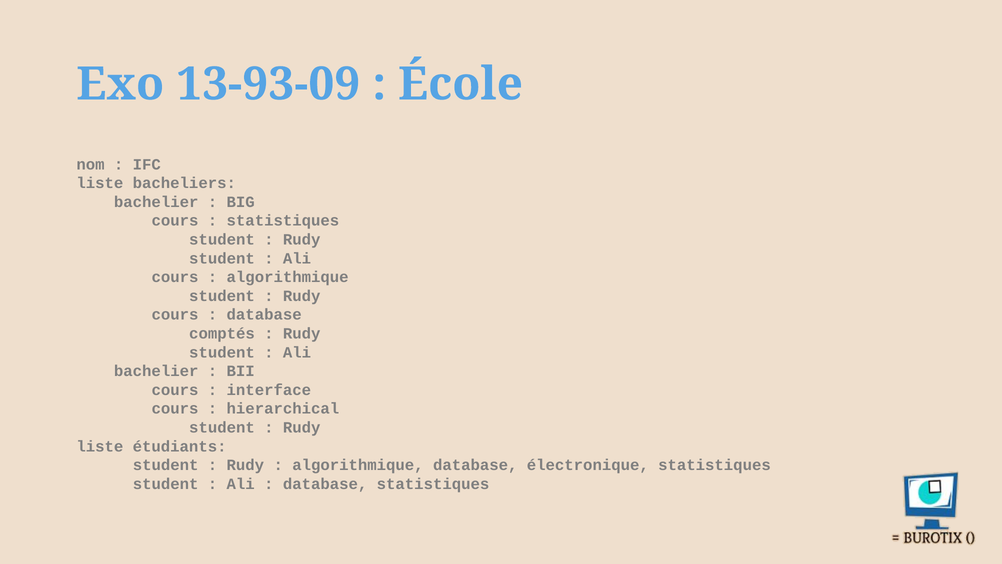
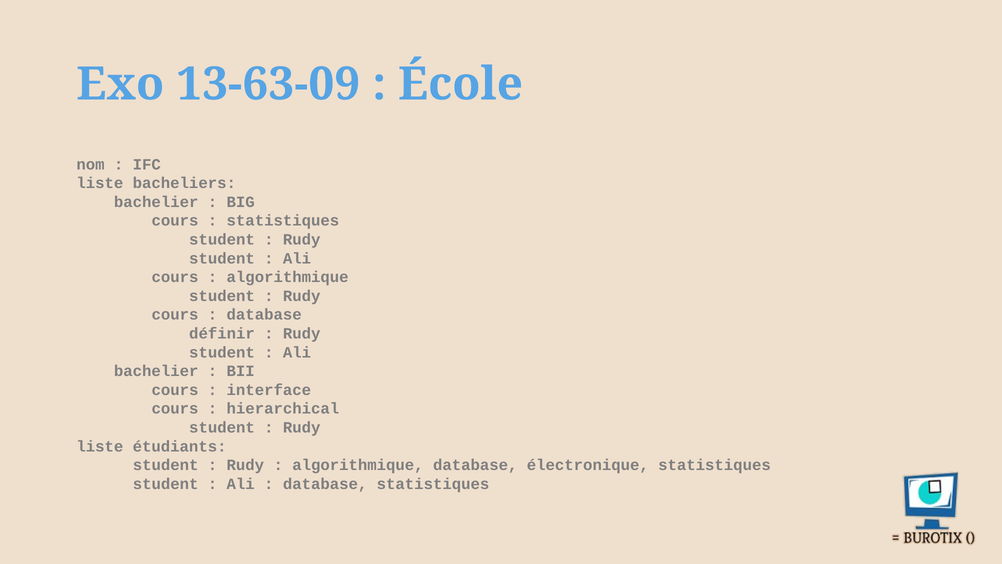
13-93-09: 13-93-09 -> 13-63-09
comptés: comptés -> définir
